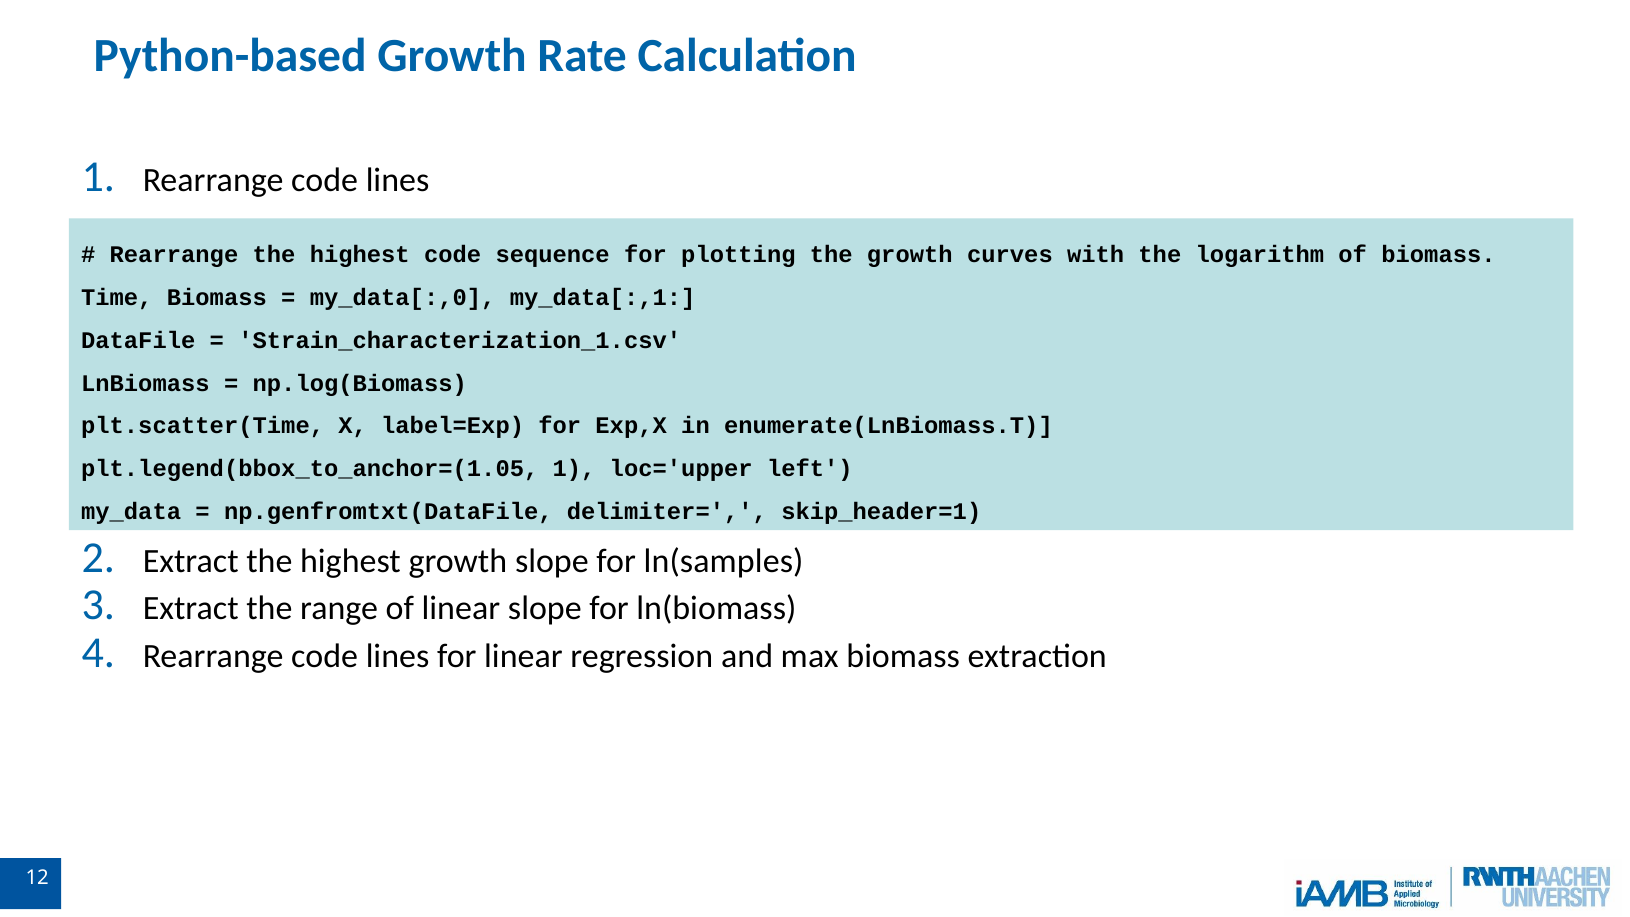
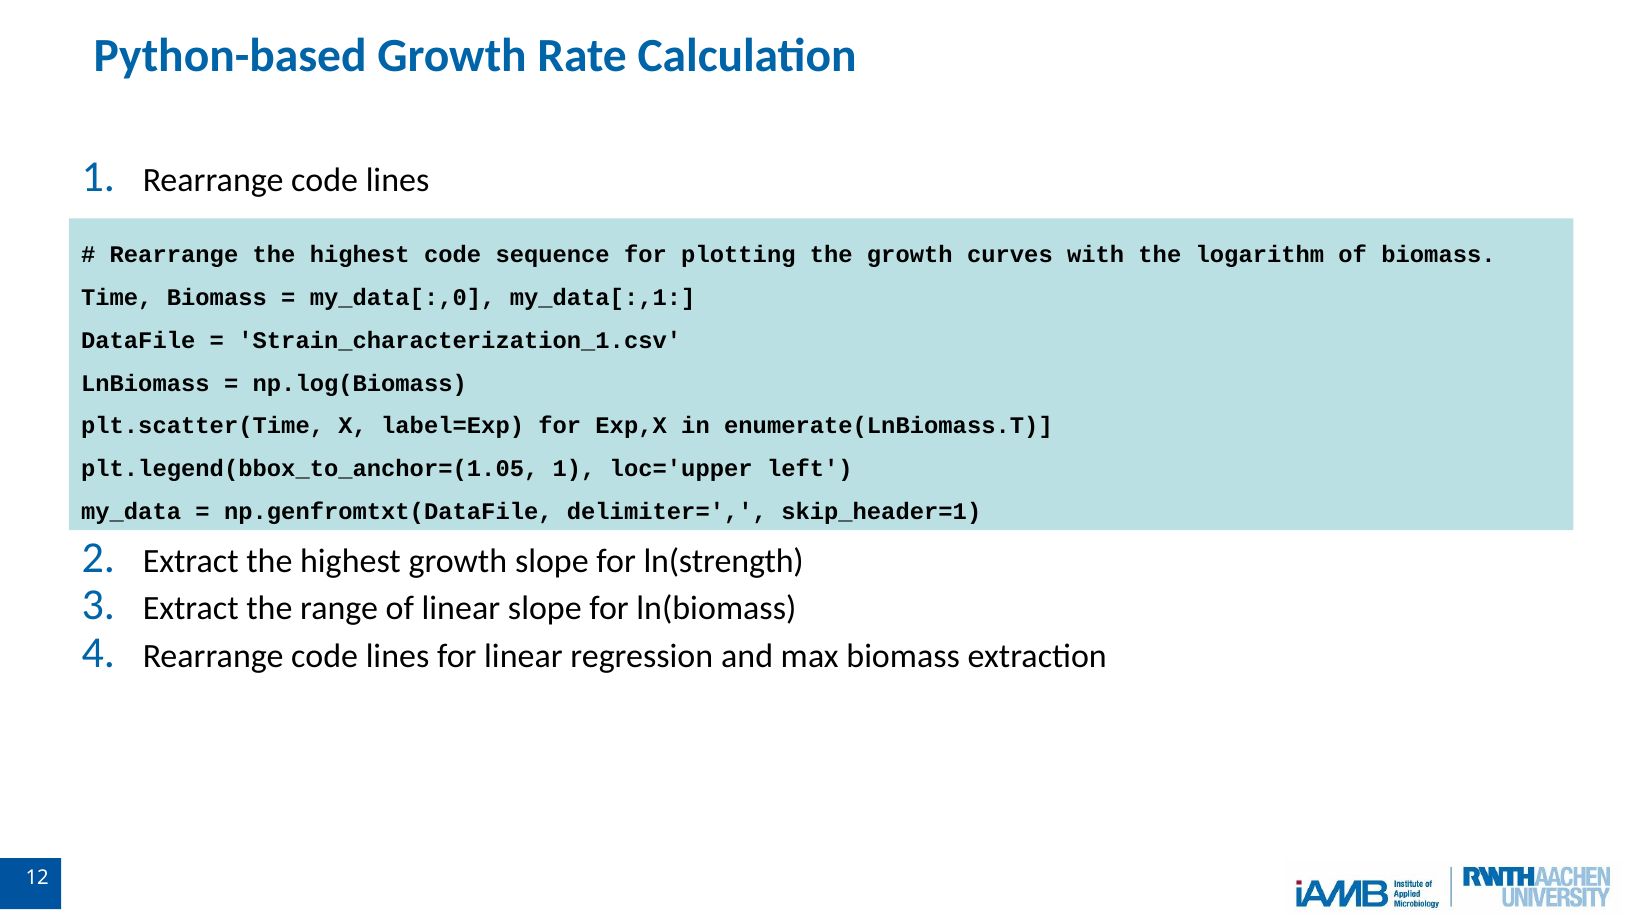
ln(samples: ln(samples -> ln(strength
